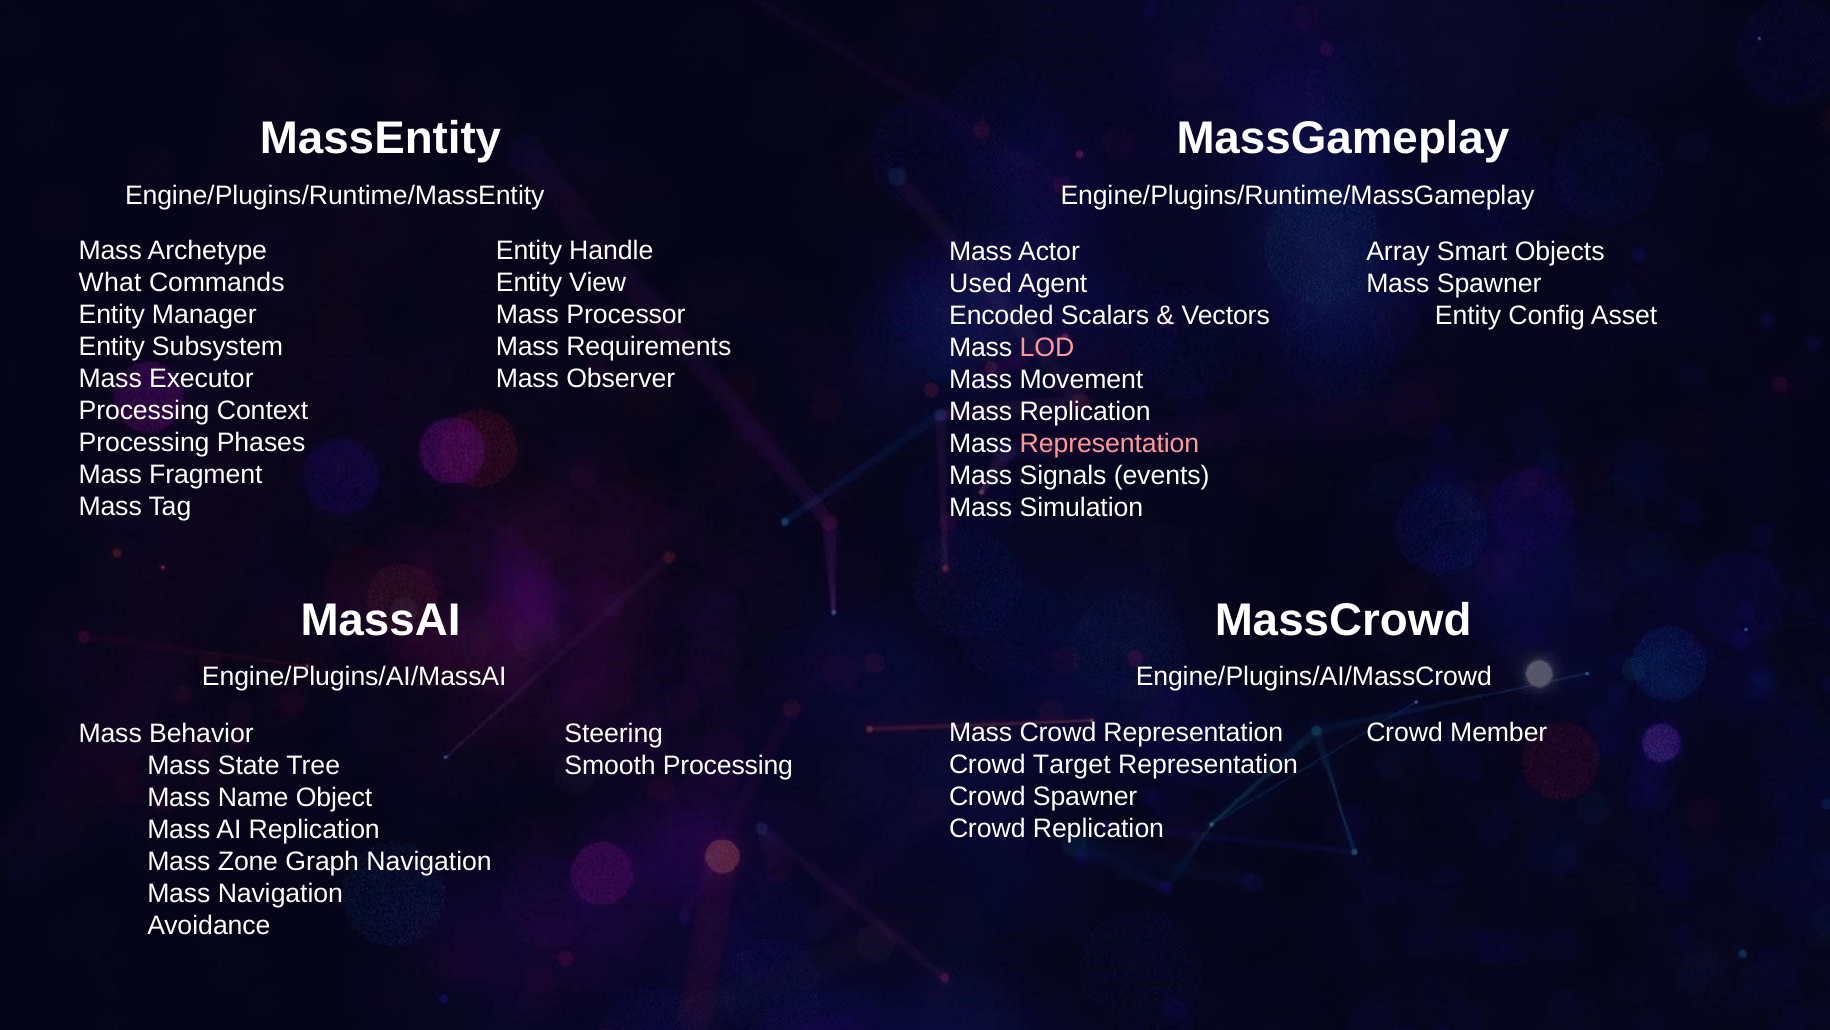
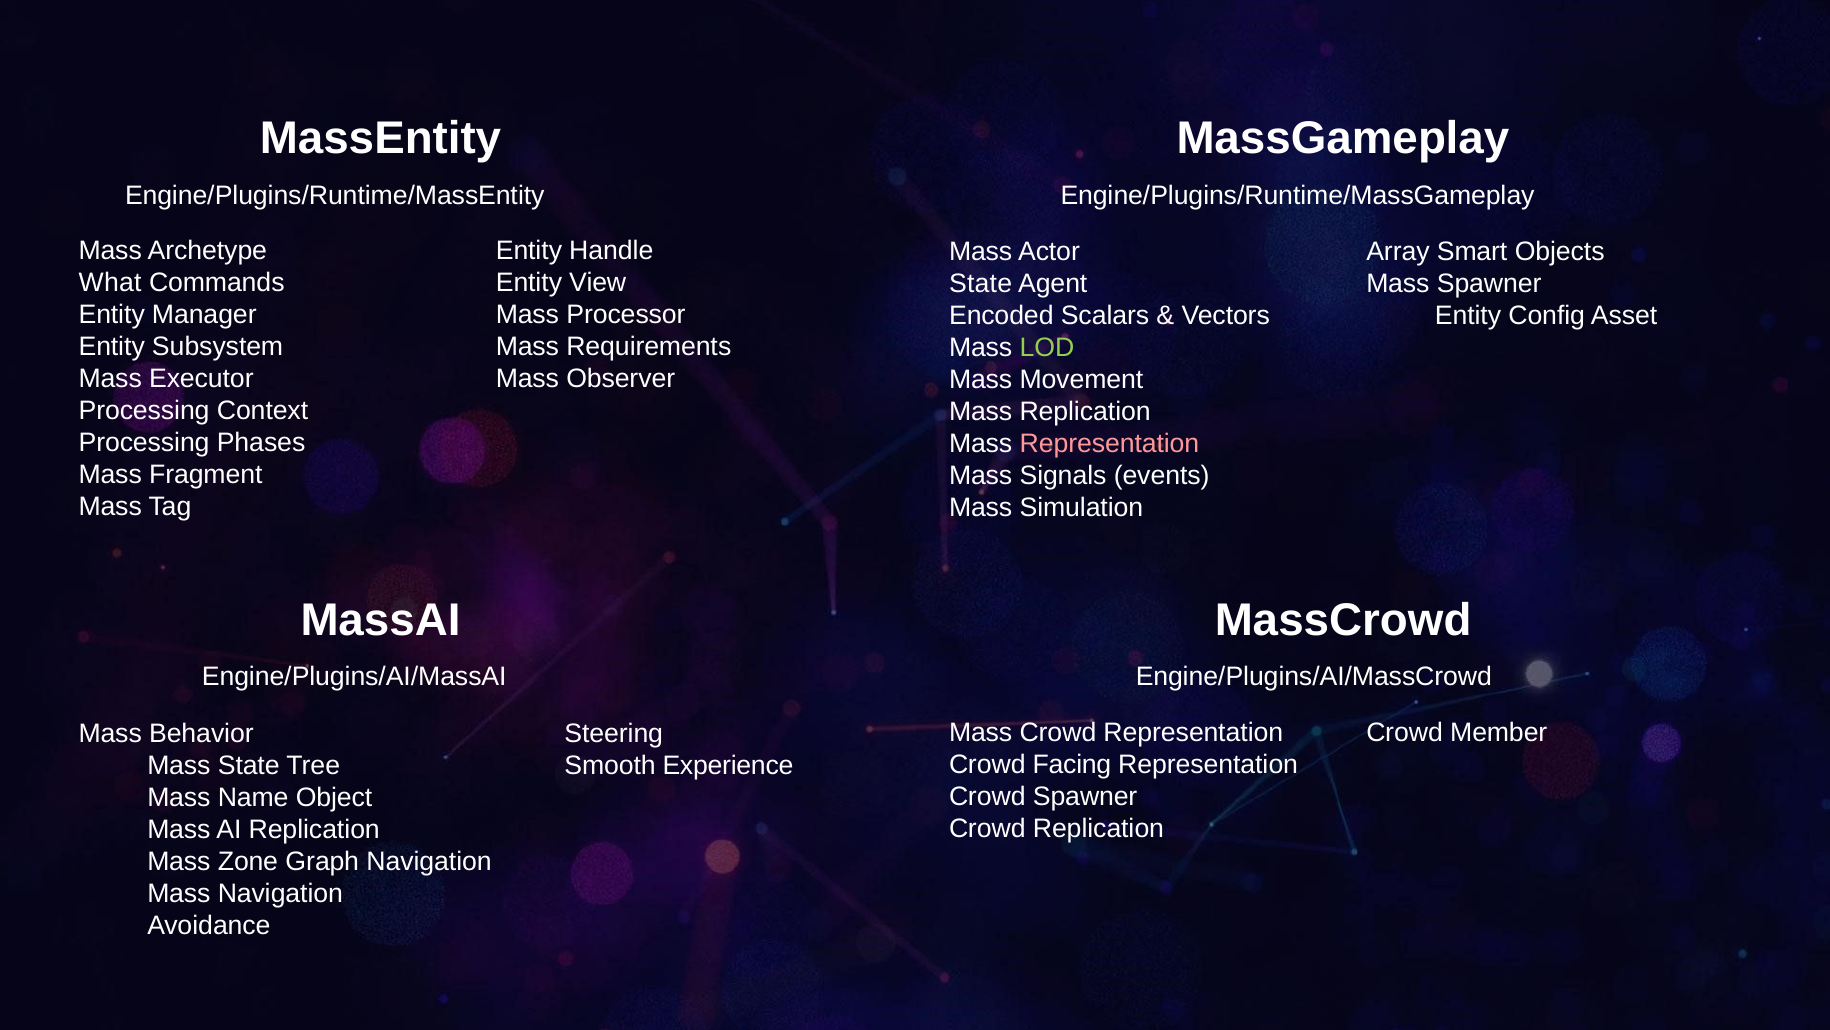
Used at (981, 283): Used -> State
LOD colour: pink -> light green
Target: Target -> Facing
Smooth Processing: Processing -> Experience
